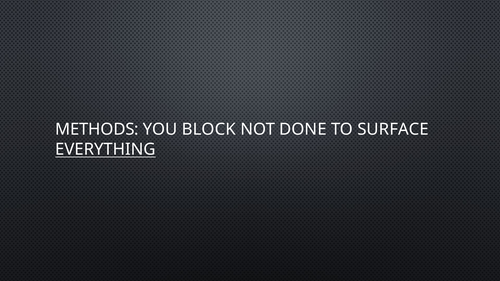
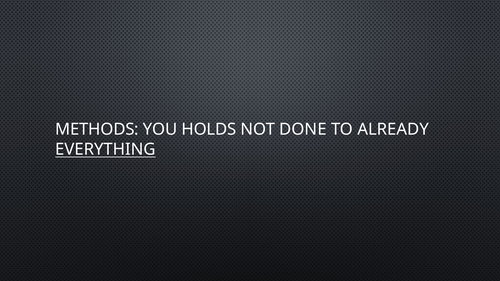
BLOCK: BLOCK -> HOLDS
SURFACE: SURFACE -> ALREADY
